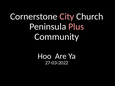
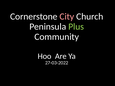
Plus colour: pink -> light green
